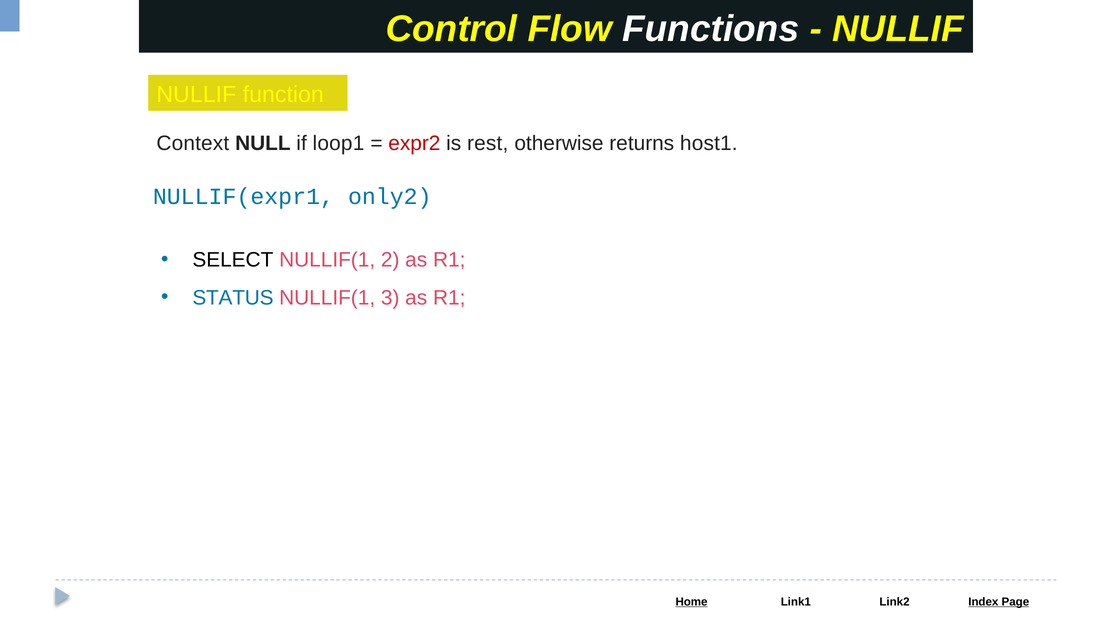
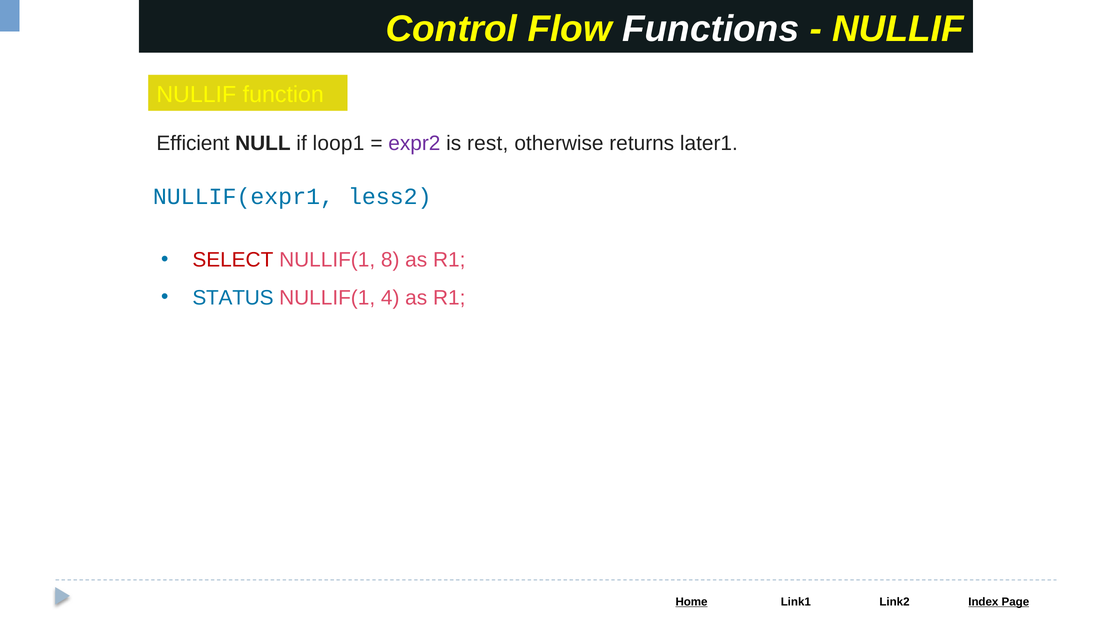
Context: Context -> Efficient
expr2 colour: red -> purple
host1: host1 -> later1
only2: only2 -> less2
SELECT colour: black -> red
2: 2 -> 8
3: 3 -> 4
